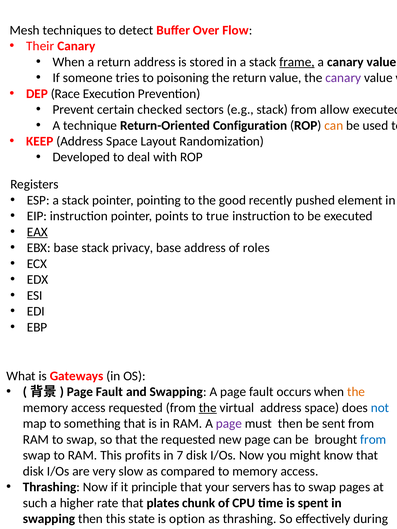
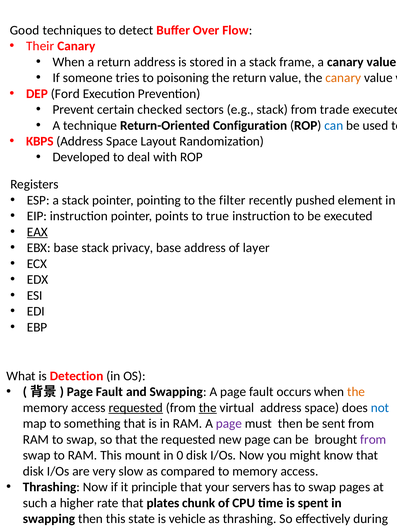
Mesh: Mesh -> Good
frame underline: present -> none
canary at (343, 78) colour: purple -> orange
Race: Race -> Ford
allow: allow -> trade
can at (334, 125) colour: orange -> blue
KEEP: KEEP -> KBPS
good: good -> filter
roles: roles -> layer
Gateways: Gateways -> Detection
requested at (136, 408) underline: none -> present
from at (373, 440) colour: blue -> purple
profits: profits -> mount
7: 7 -> 0
option: option -> vehicle
